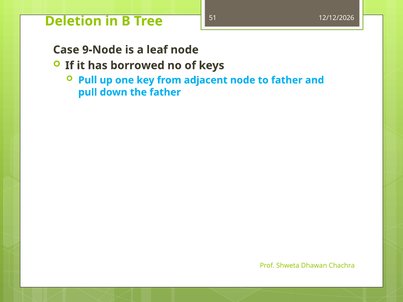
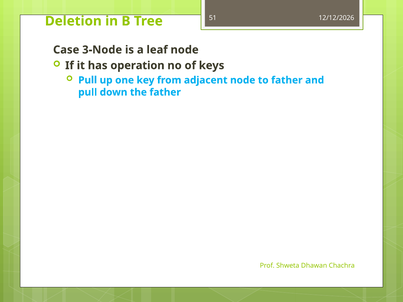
9-Node: 9-Node -> 3-Node
borrowed: borrowed -> operation
